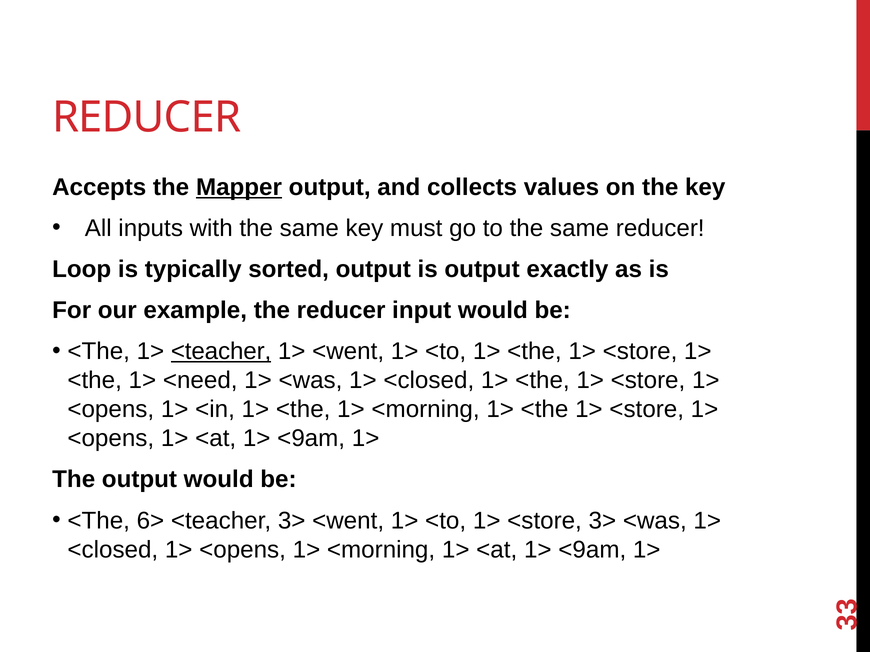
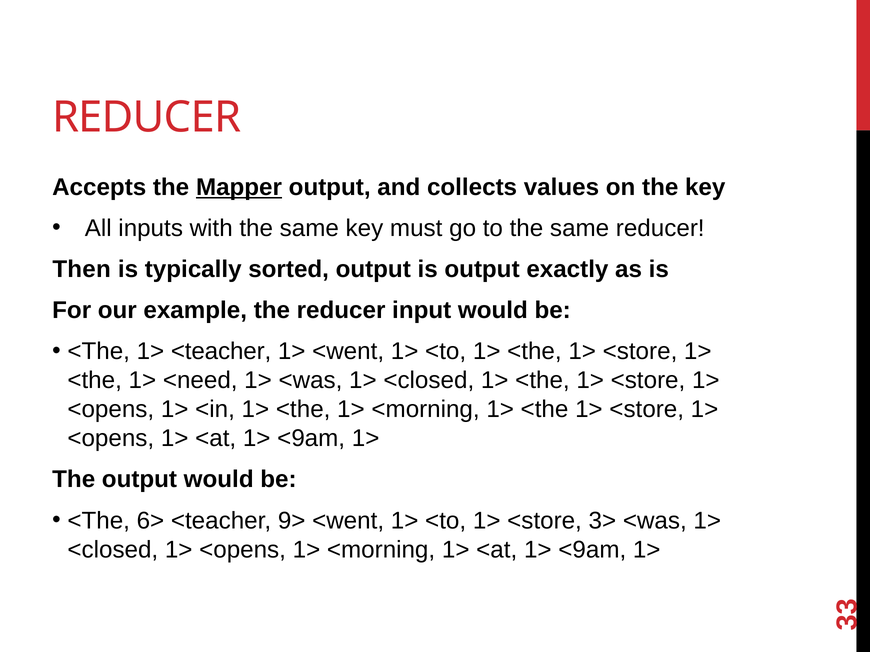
Loop: Loop -> Then
<teacher at (221, 352) underline: present -> none
<teacher 3>: 3> -> 9>
